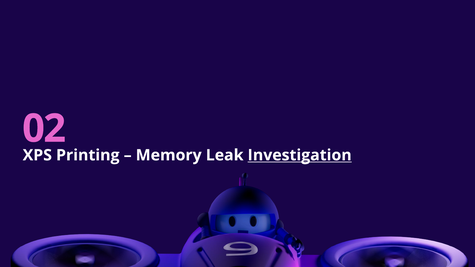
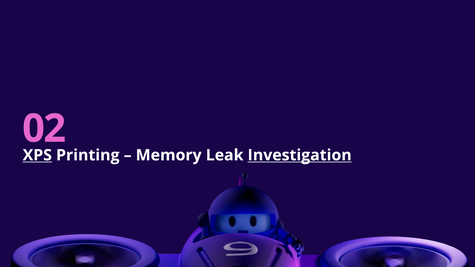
XPS underline: none -> present
